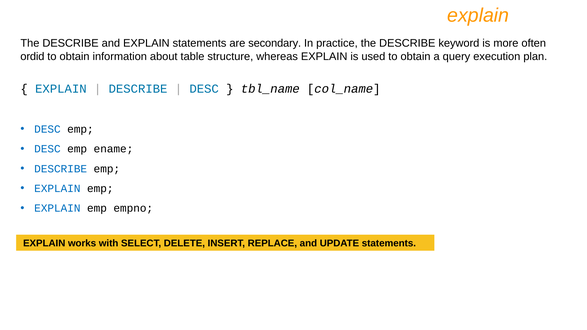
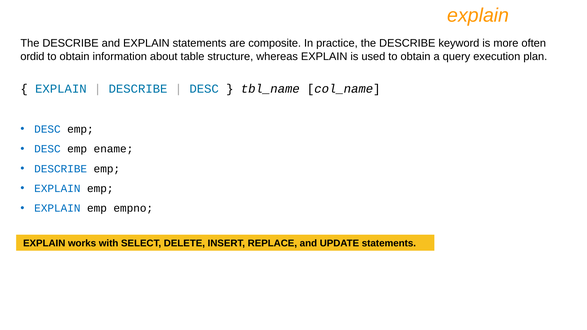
secondary: secondary -> composite
